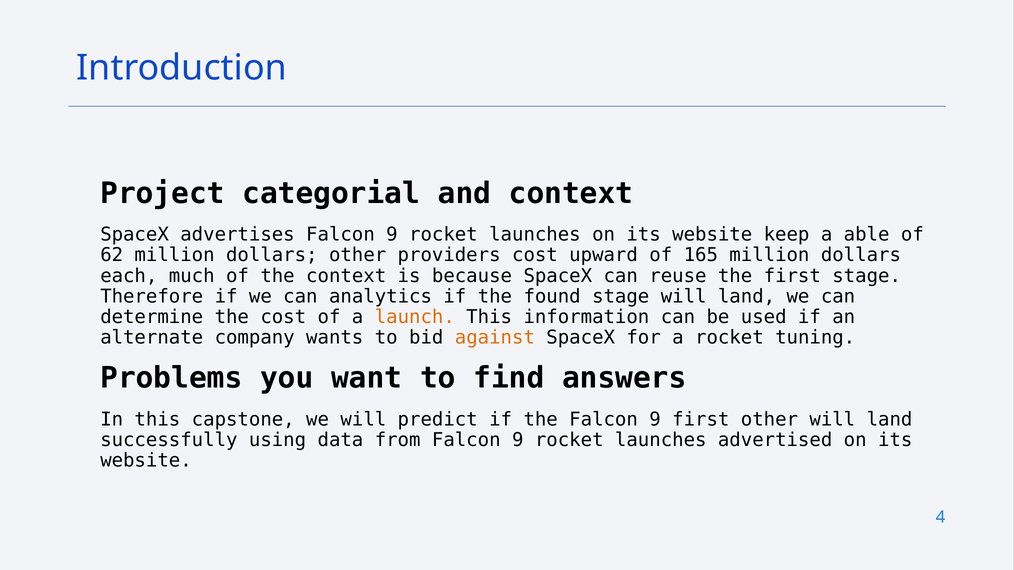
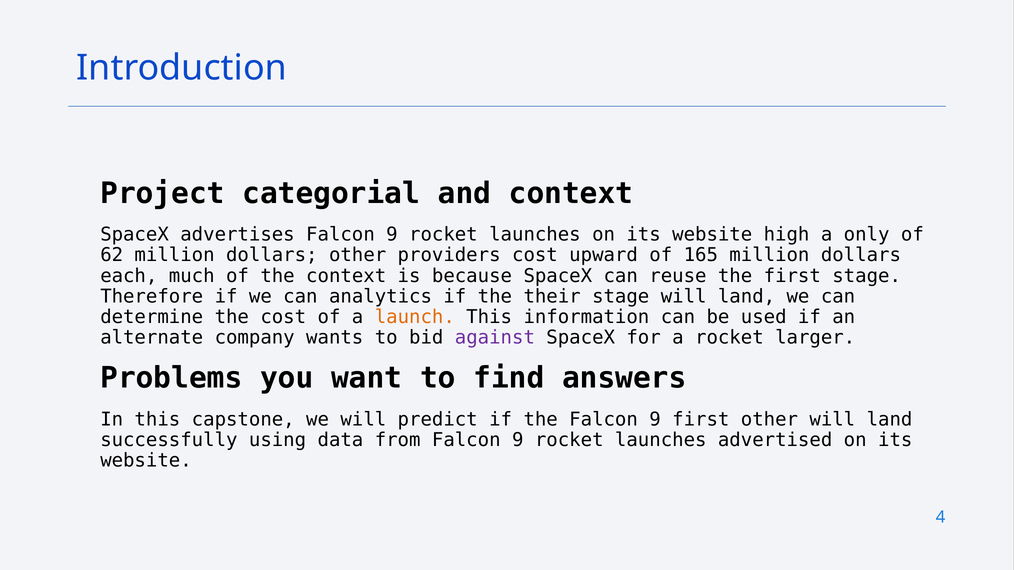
keep: keep -> high
able: able -> only
found: found -> their
against colour: orange -> purple
tuning: tuning -> larger
